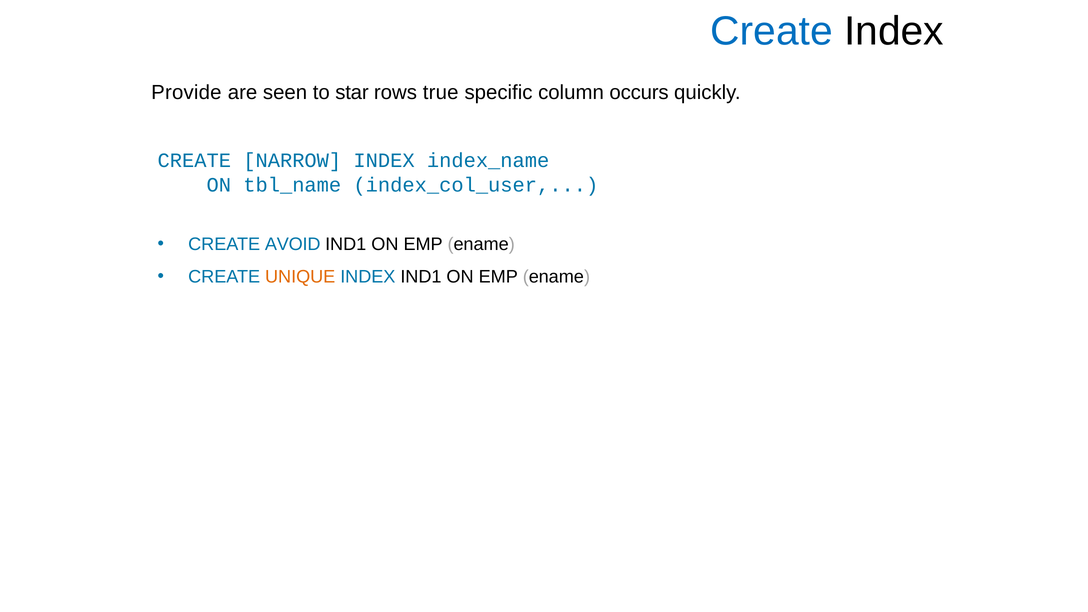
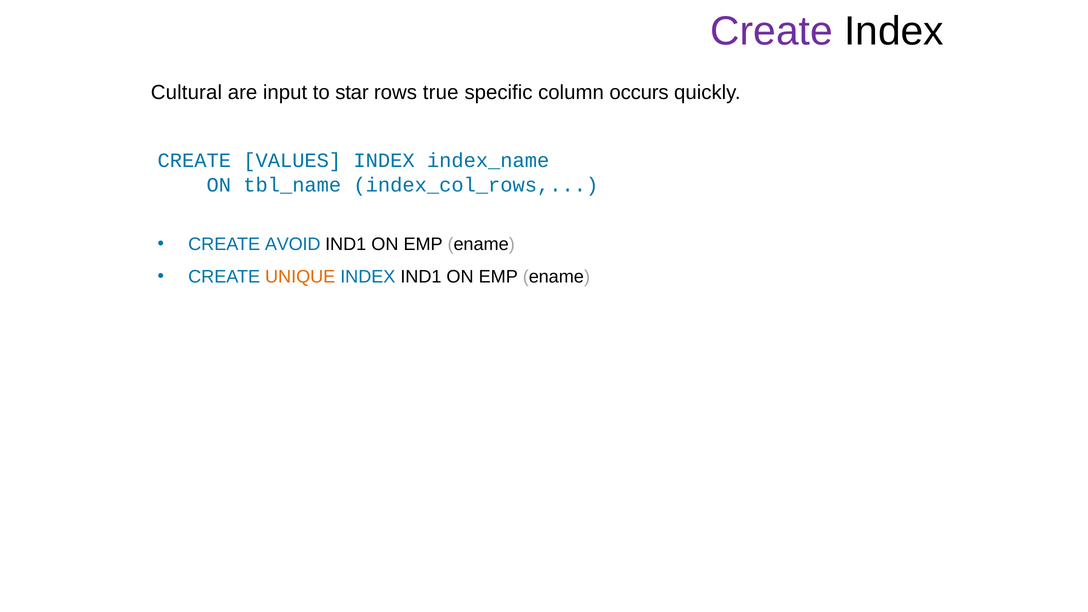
Create at (772, 31) colour: blue -> purple
Provide: Provide -> Cultural
seen: seen -> input
NARROW: NARROW -> VALUES
index_col_user: index_col_user -> index_col_rows
